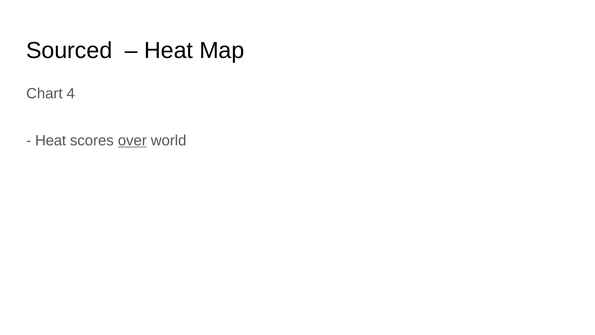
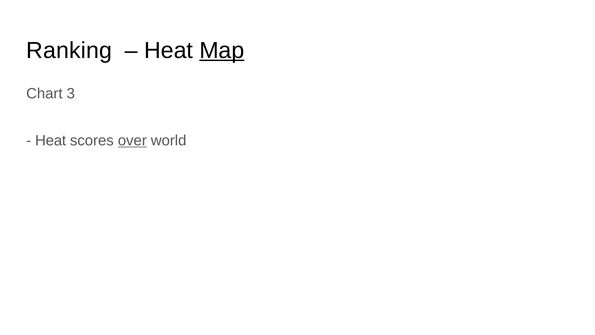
Sourced: Sourced -> Ranking
Map underline: none -> present
4: 4 -> 3
